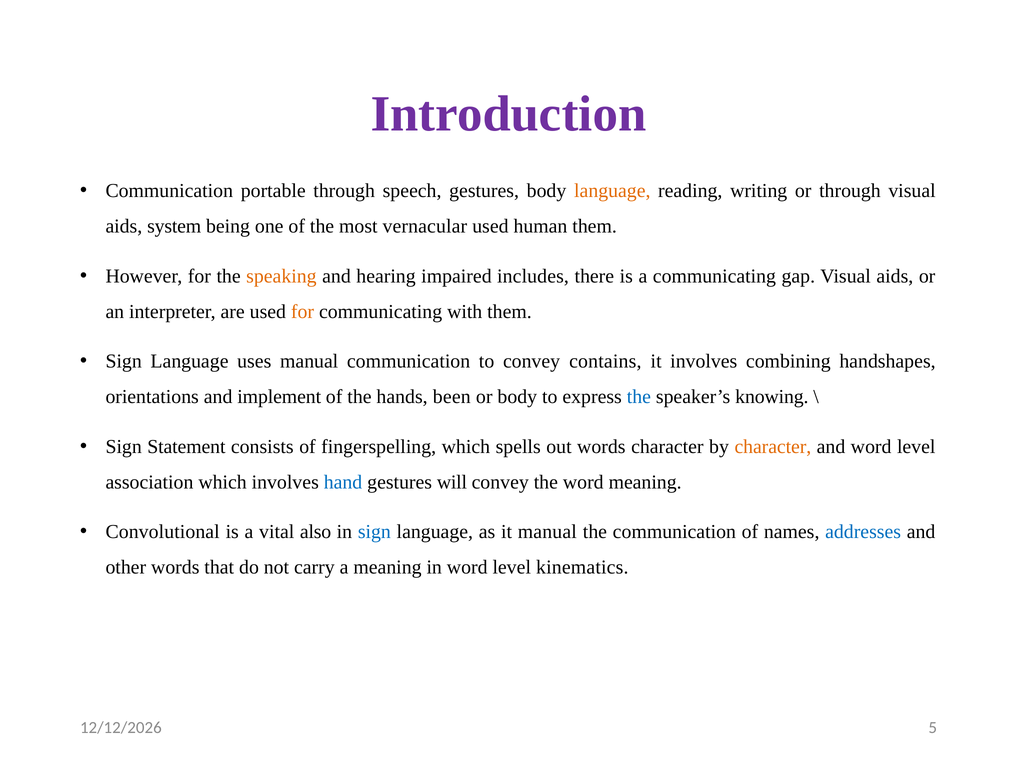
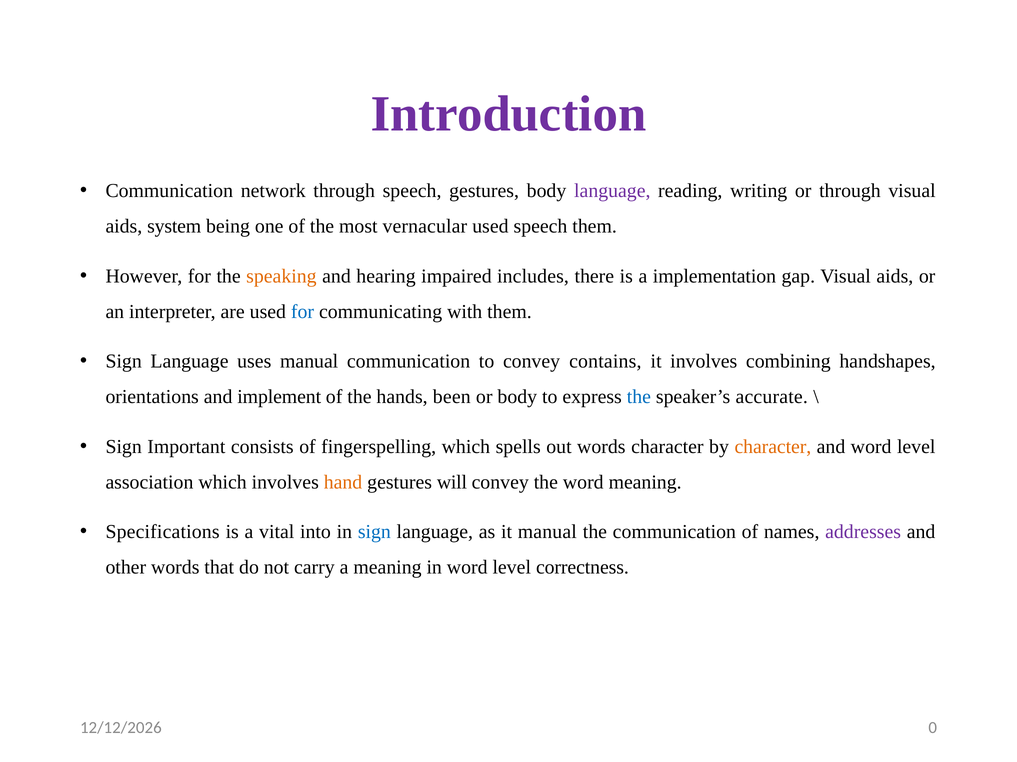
portable: portable -> network
language at (612, 191) colour: orange -> purple
used human: human -> speech
a communicating: communicating -> implementation
for at (302, 312) colour: orange -> blue
knowing: knowing -> accurate
Statement: Statement -> Important
hand colour: blue -> orange
Convolutional: Convolutional -> Specifications
also: also -> into
addresses colour: blue -> purple
kinematics: kinematics -> correctness
5: 5 -> 0
